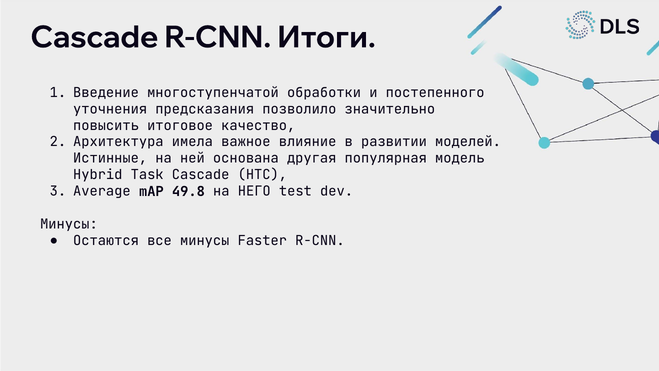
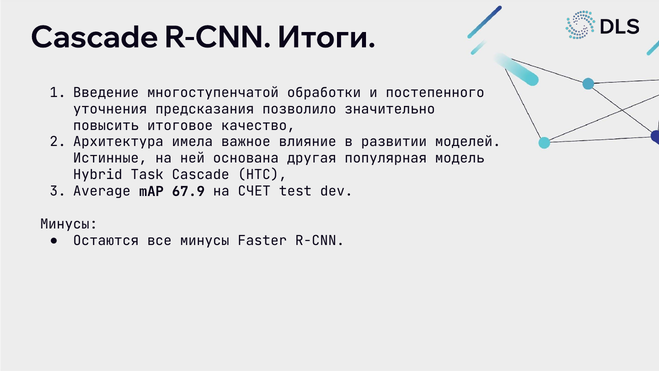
49.8: 49.8 -> 67.9
НЕГО: НЕГО -> СЧЕТ
